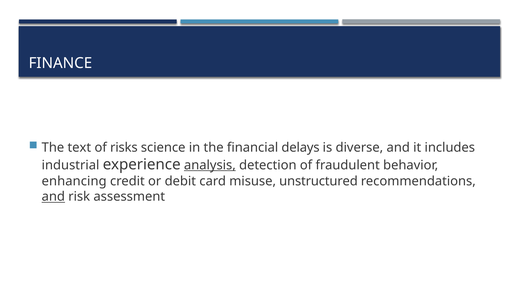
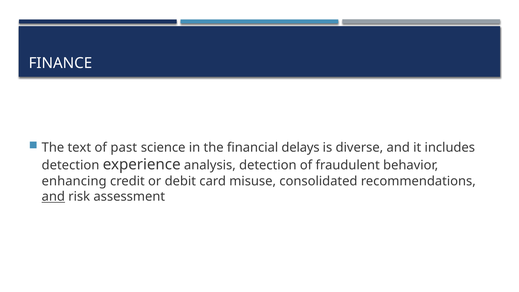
risks: risks -> past
industrial at (71, 165): industrial -> detection
analysis underline: present -> none
unstructured: unstructured -> consolidated
